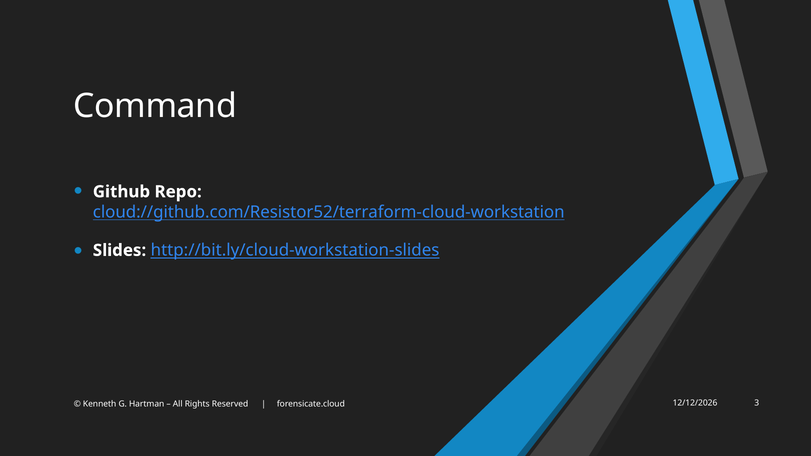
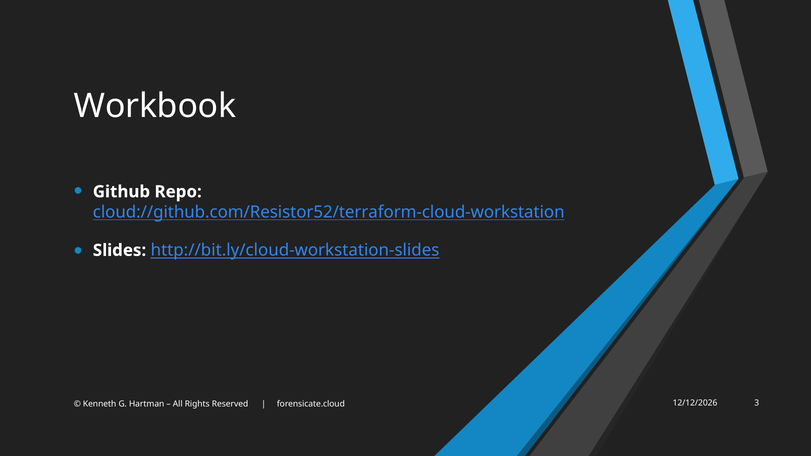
Command: Command -> Workbook
